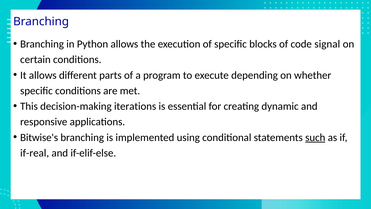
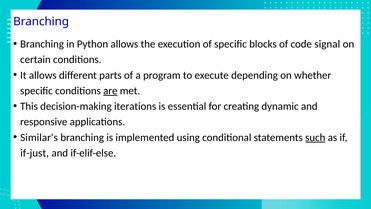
are underline: none -> present
Bitwise's: Bitwise's -> Similar's
if-real: if-real -> if-just
